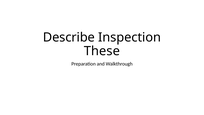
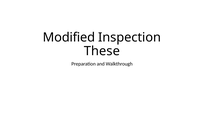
Describe: Describe -> Modified
